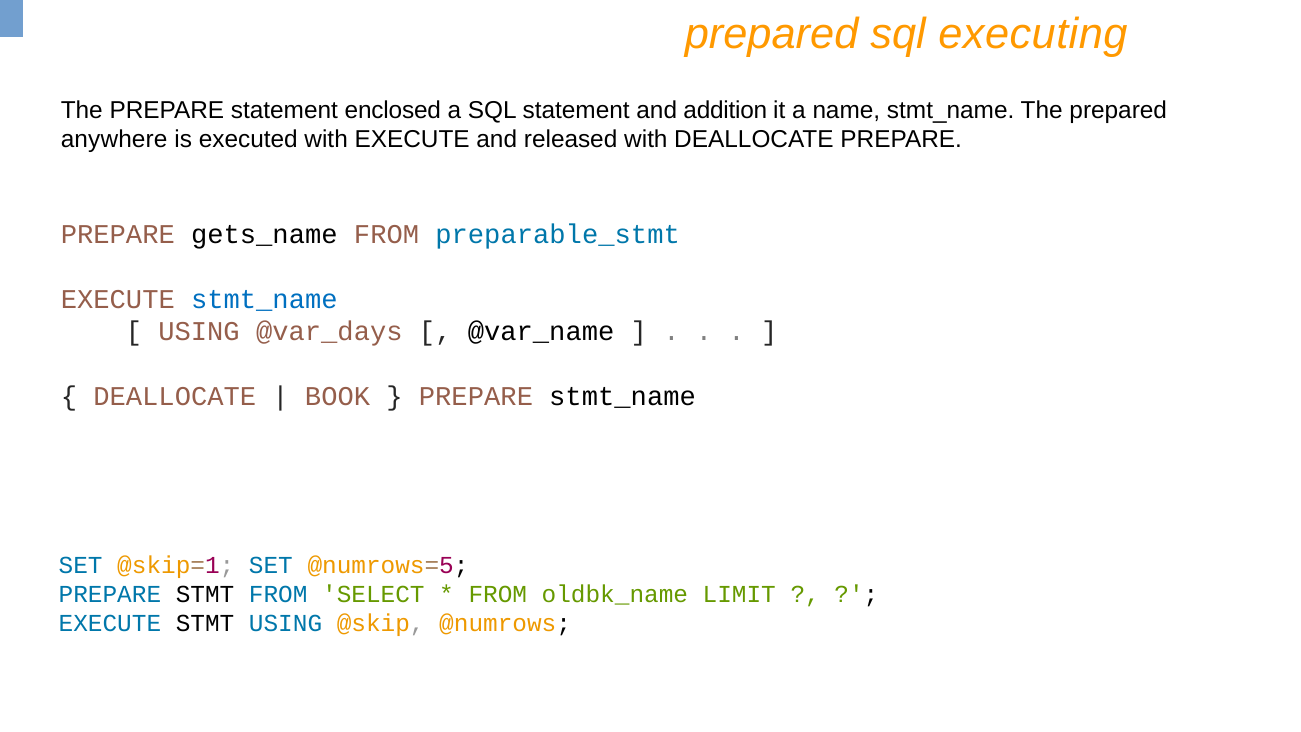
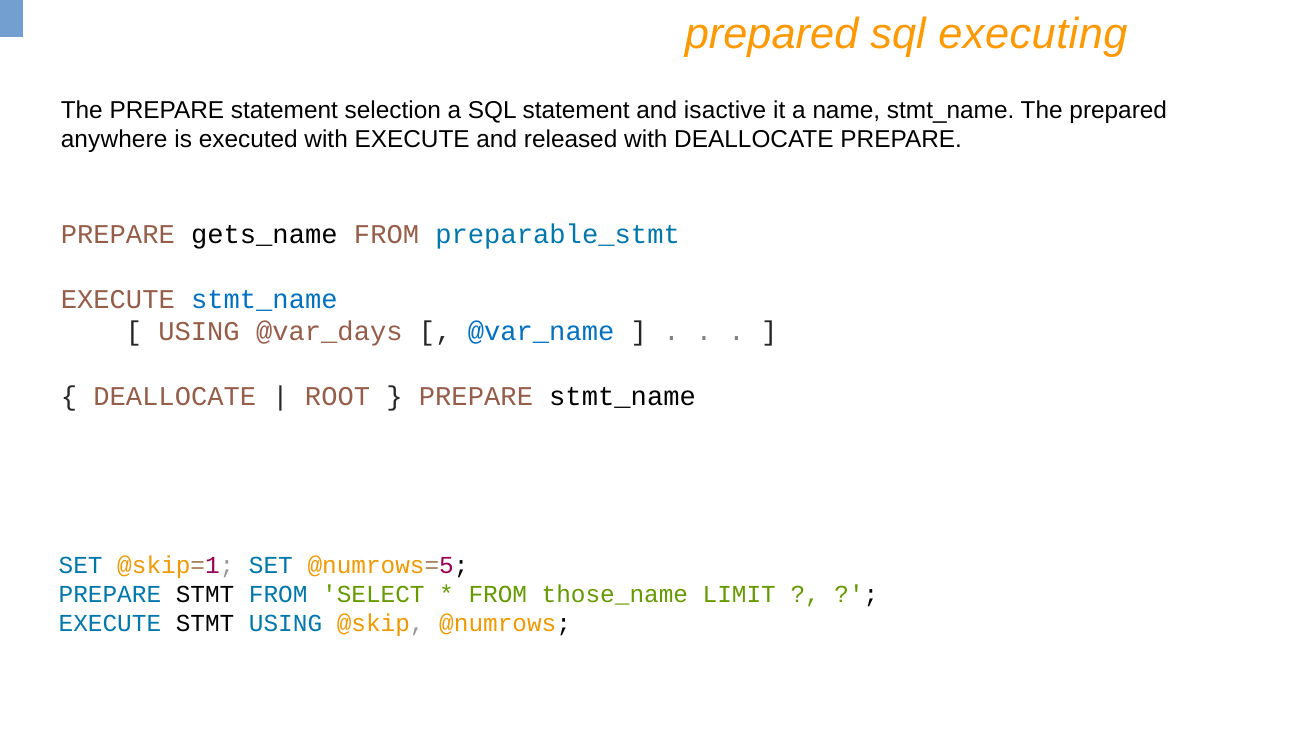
enclosed: enclosed -> selection
addition: addition -> isactive
@var_name colour: black -> blue
BOOK: BOOK -> ROOT
oldbk_name: oldbk_name -> those_name
